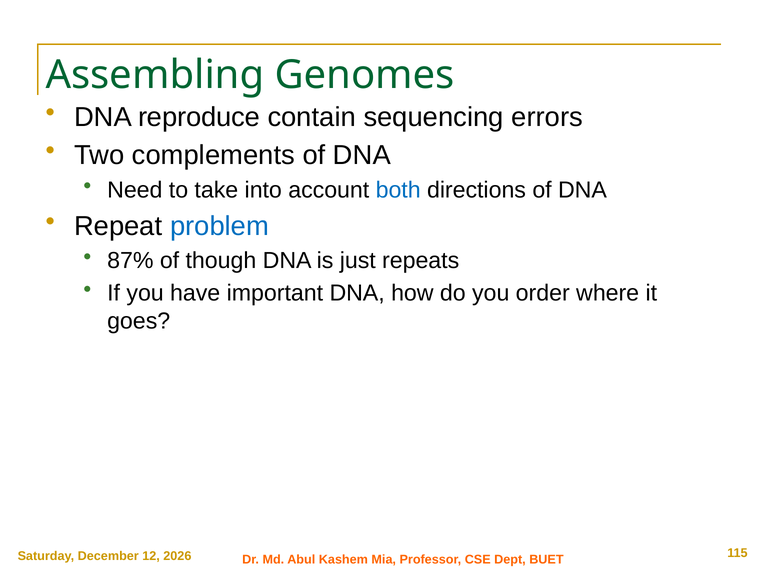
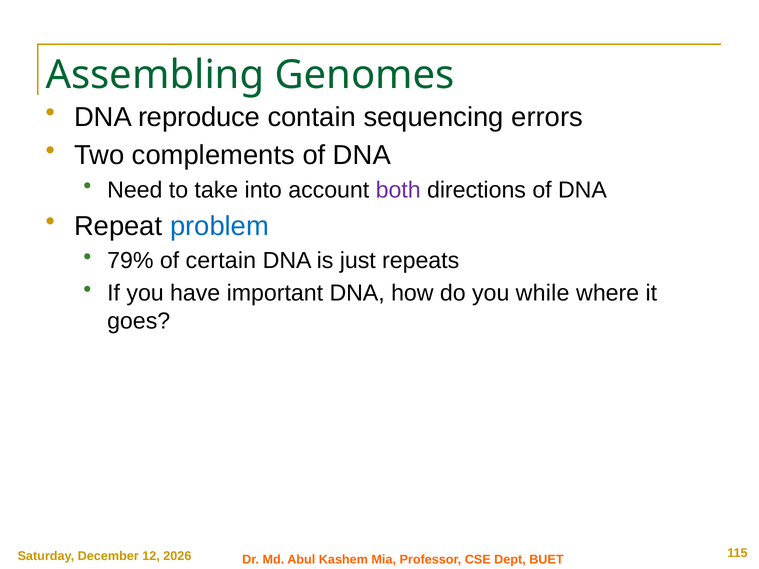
both colour: blue -> purple
87%: 87% -> 79%
though: though -> certain
order: order -> while
